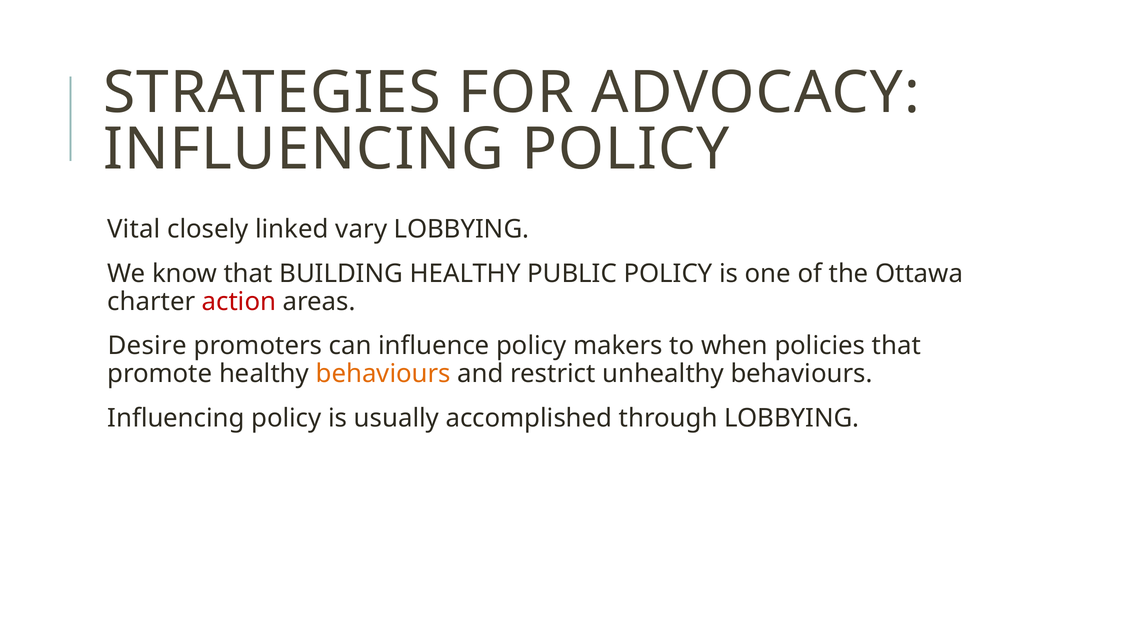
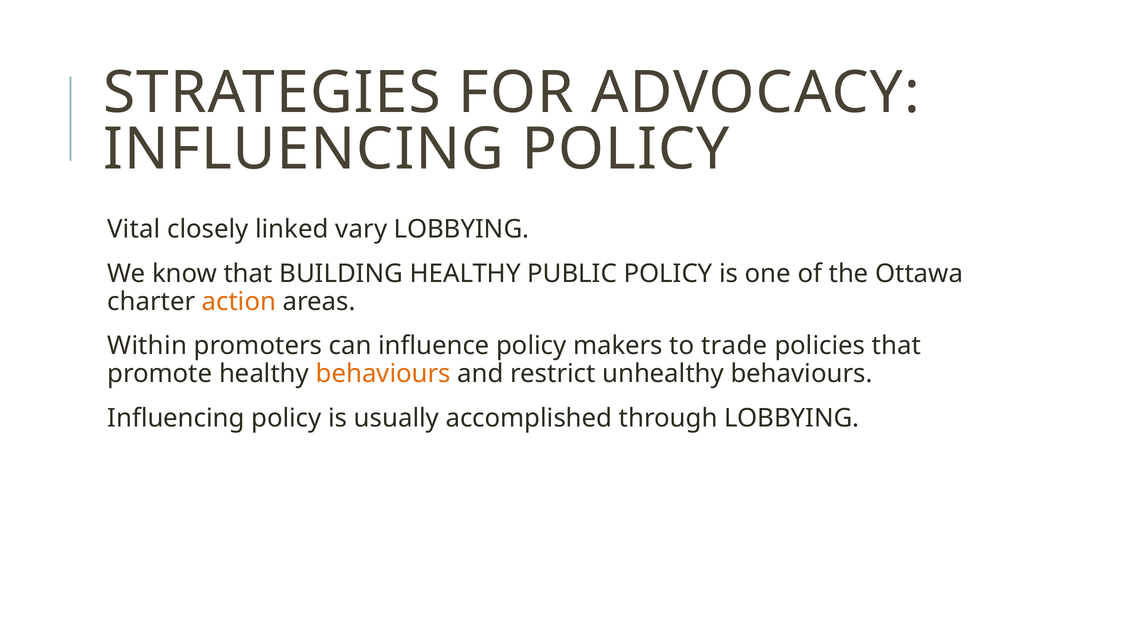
action colour: red -> orange
Desire: Desire -> Within
when: when -> trade
